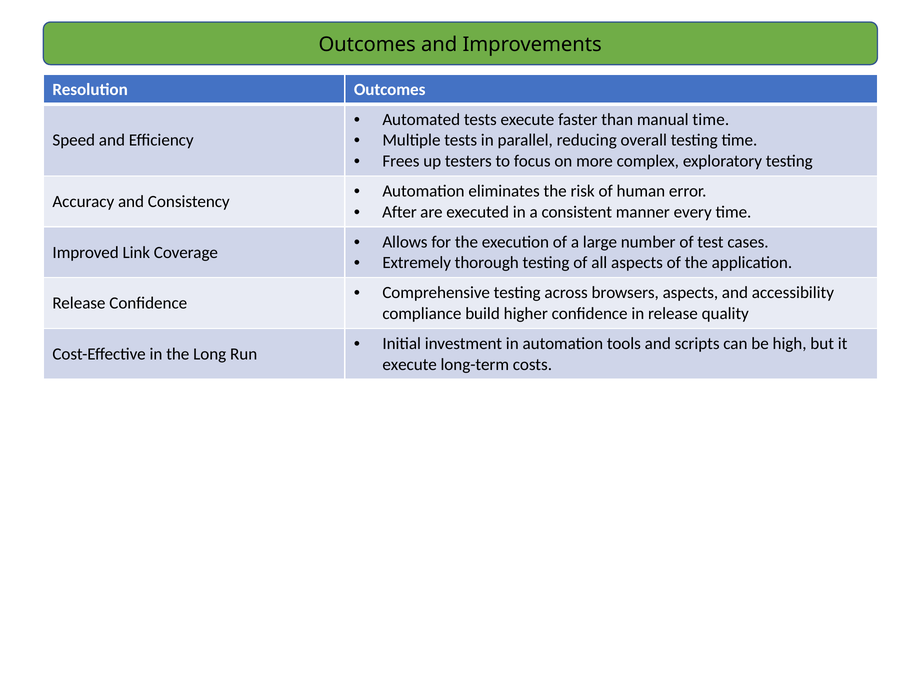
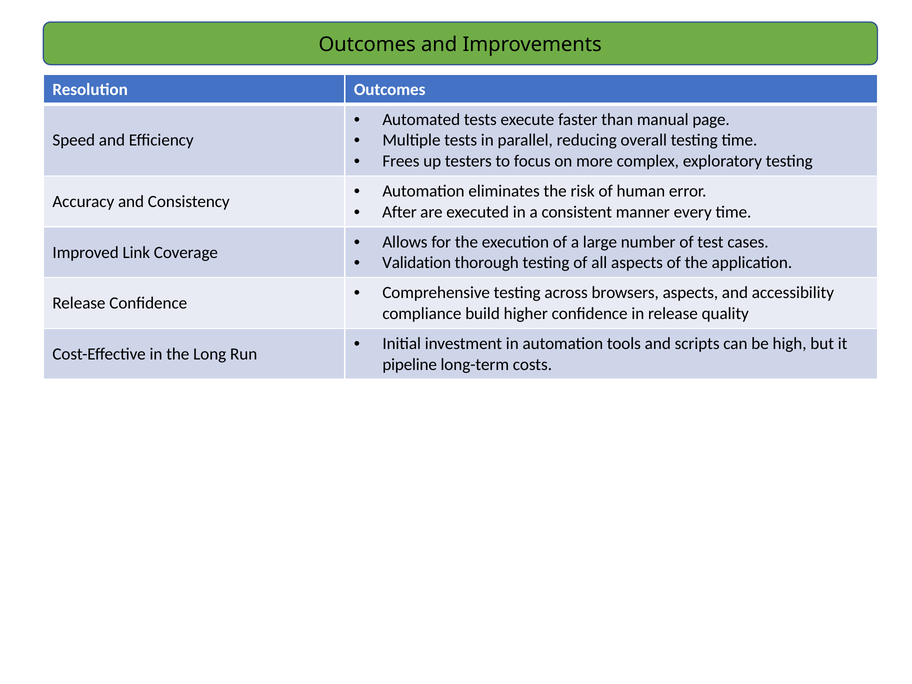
manual time: time -> page
Extremely: Extremely -> Validation
execute at (410, 364): execute -> pipeline
